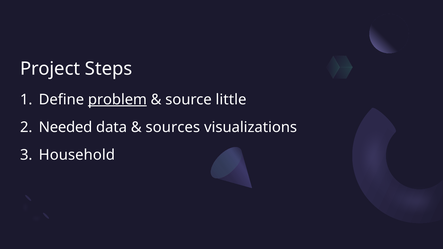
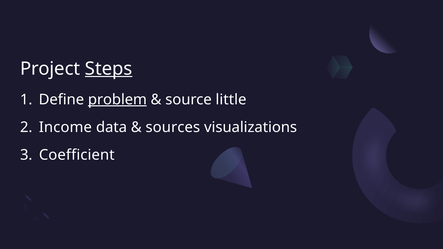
Steps underline: none -> present
Needed: Needed -> Income
Household: Household -> Coefficient
